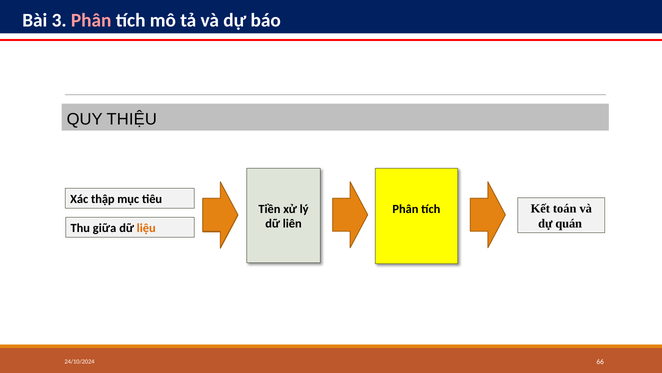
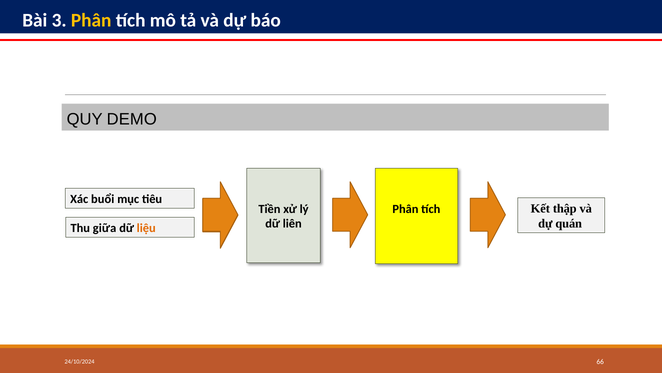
Phân at (91, 21) colour: pink -> yellow
THIỆU: THIỆU -> DEMO
thập: thập -> buổi
toán: toán -> thập
